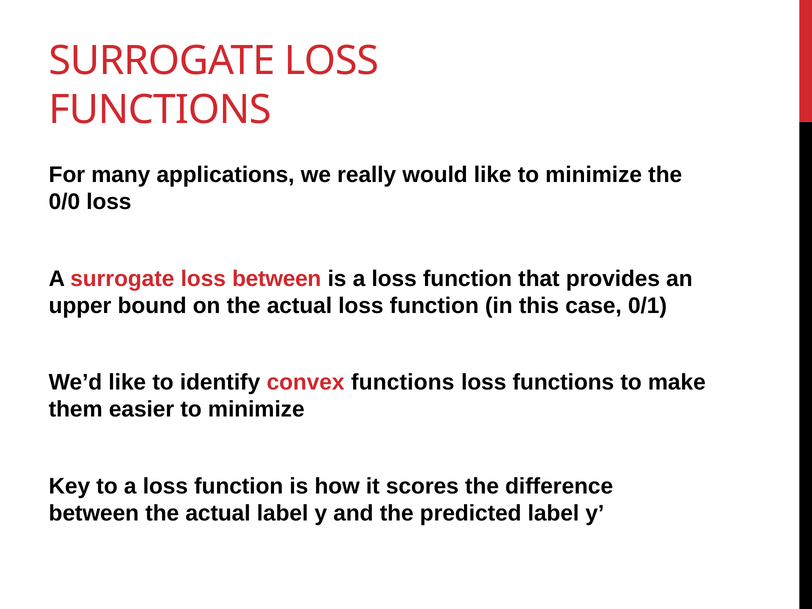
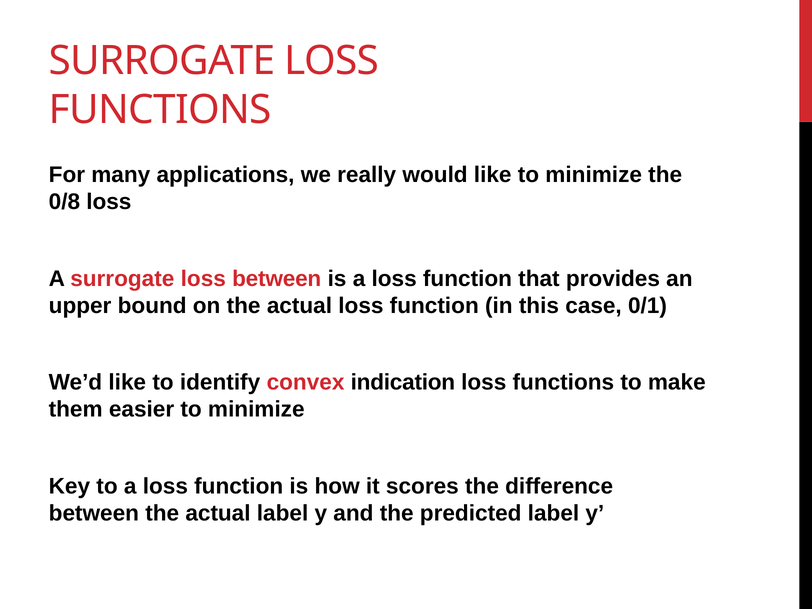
0/0: 0/0 -> 0/8
convex functions: functions -> indication
